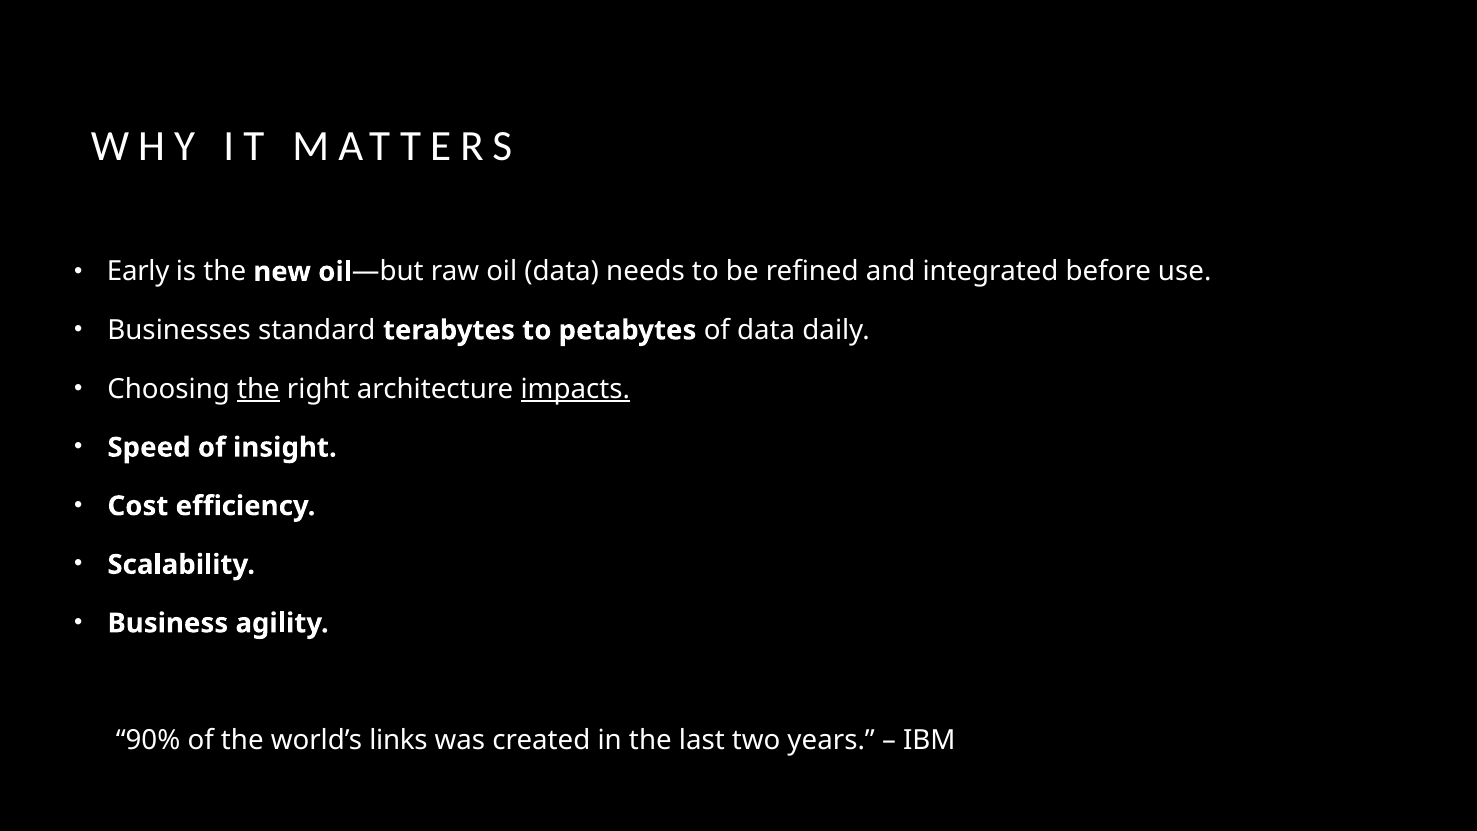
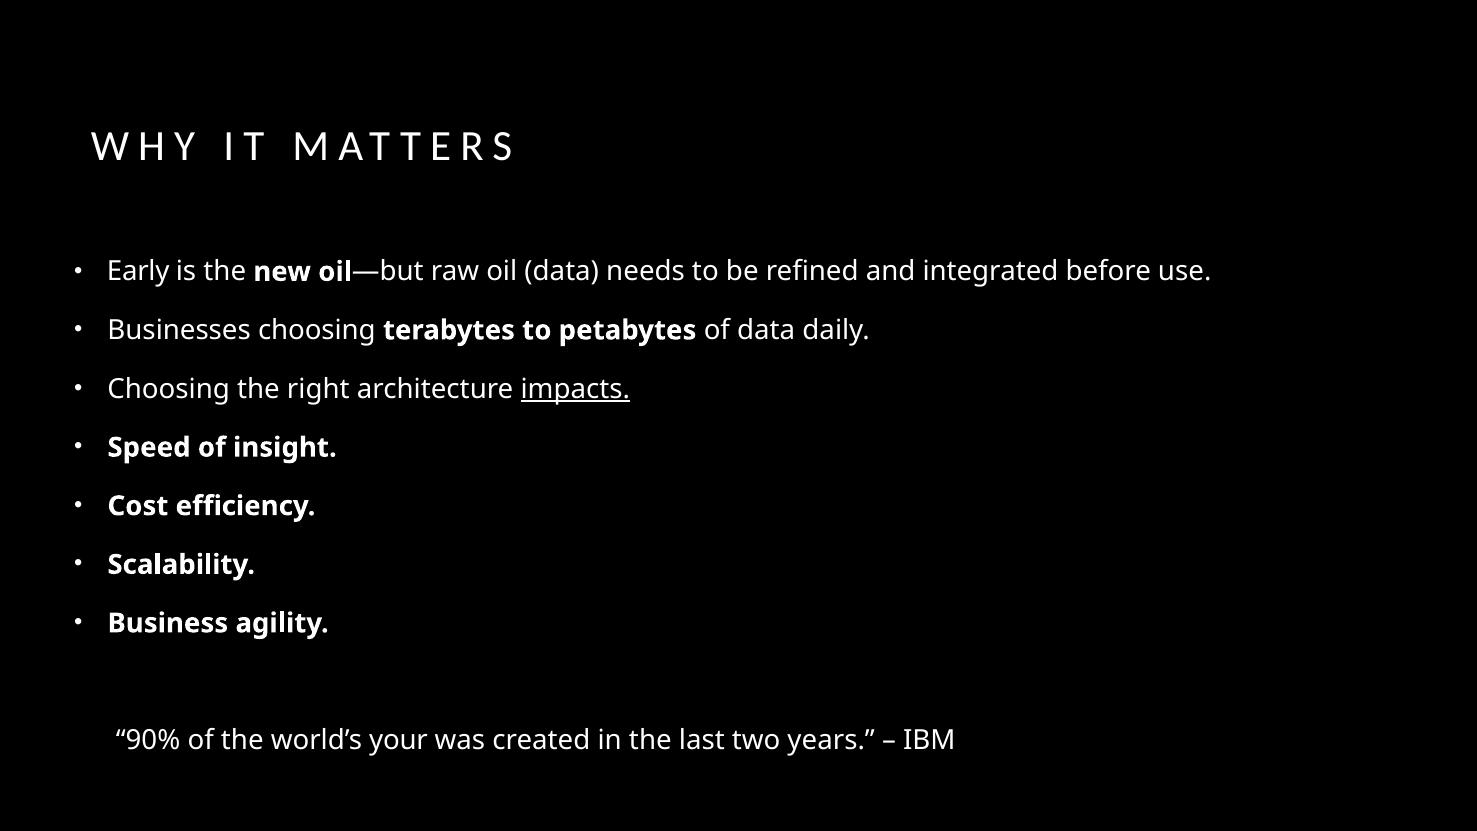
Businesses standard: standard -> choosing
the at (258, 389) underline: present -> none
links: links -> your
